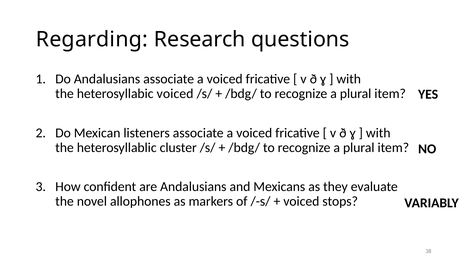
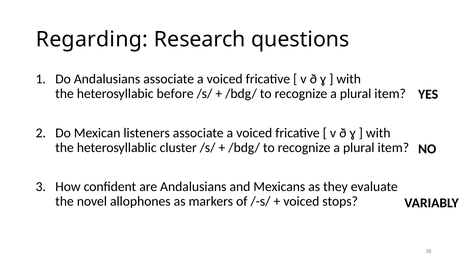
heterosyllabic voiced: voiced -> before
